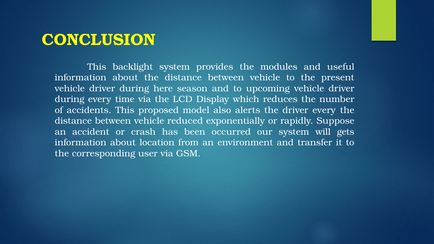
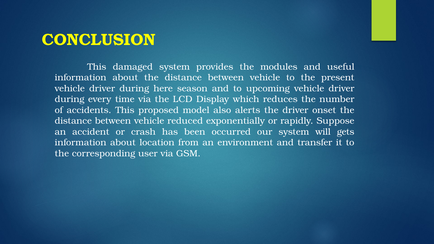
backlight: backlight -> damaged
driver every: every -> onset
